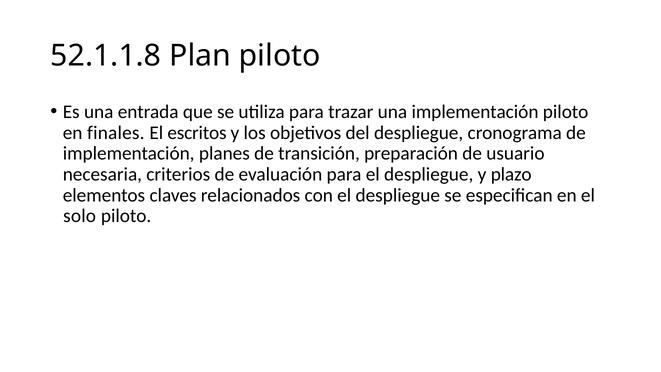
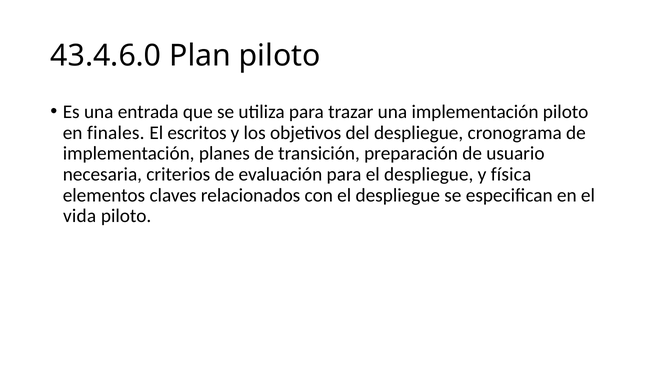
52.1.1.8: 52.1.1.8 -> 43.4.6.0
plazo: plazo -> física
solo: solo -> vida
